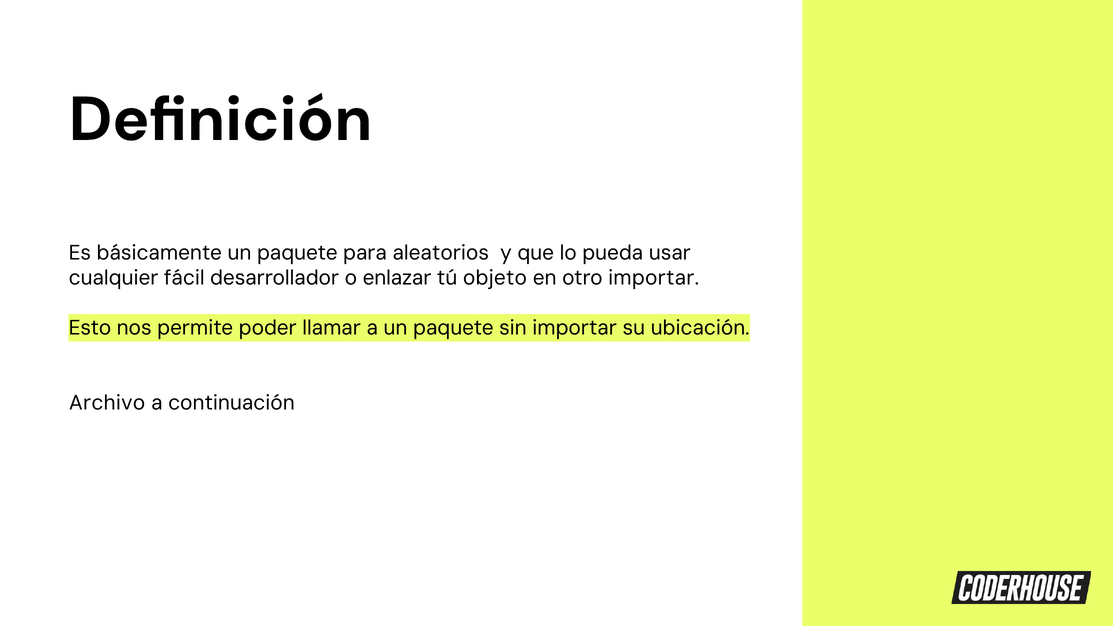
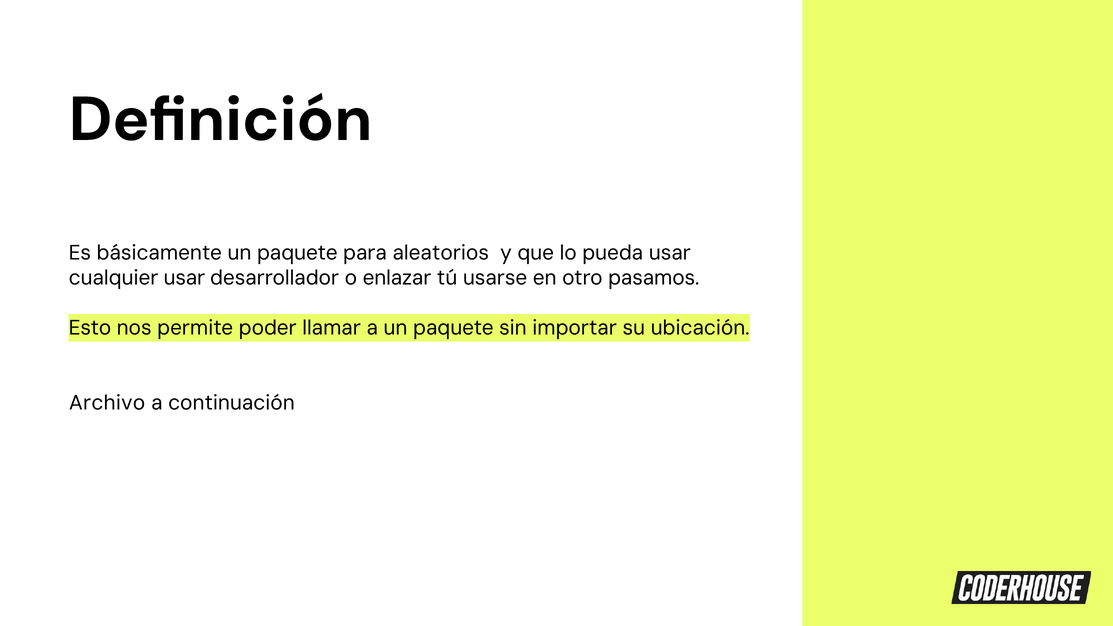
cualquier fácil: fácil -> usar
objeto: objeto -> usarse
otro importar: importar -> pasamos
